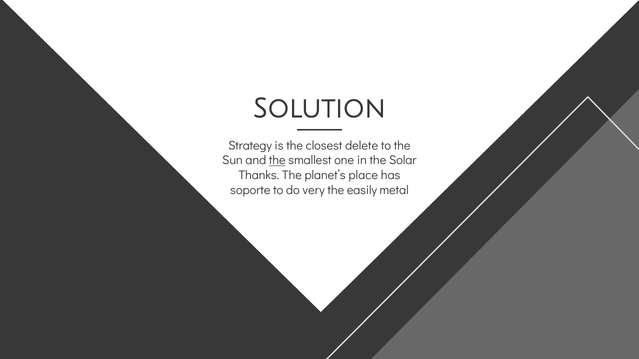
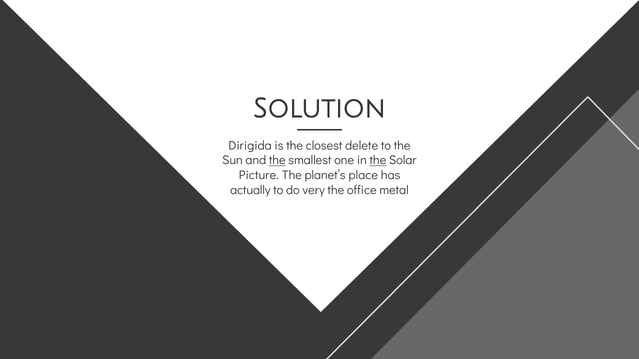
Strategy: Strategy -> Dirigida
the at (378, 161) underline: none -> present
Thanks: Thanks -> Picture
soporte: soporte -> actually
easily: easily -> office
